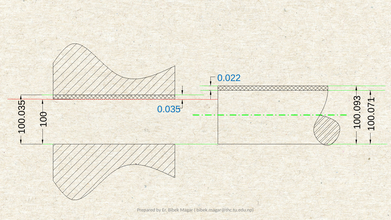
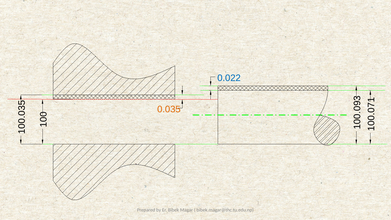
0.035 colour: blue -> orange
